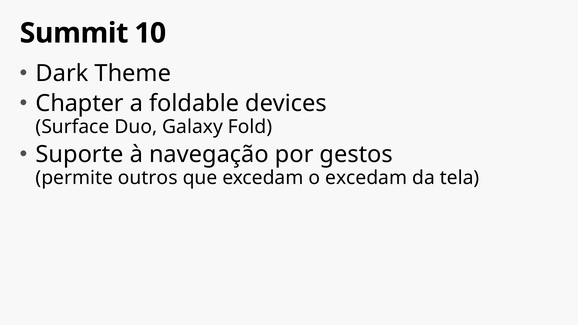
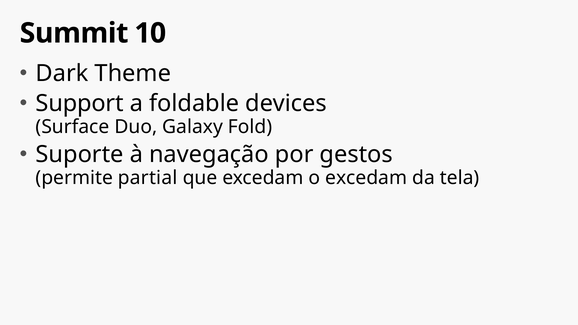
Chapter: Chapter -> Support
outros: outros -> partial
